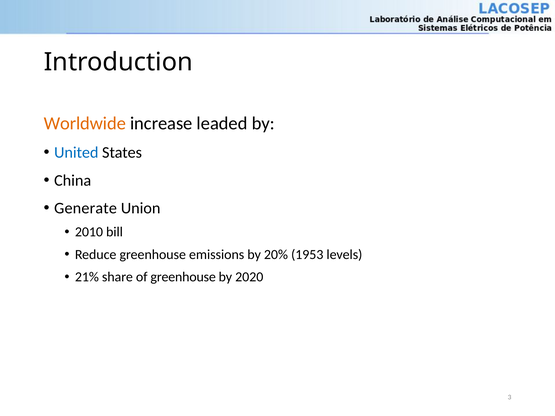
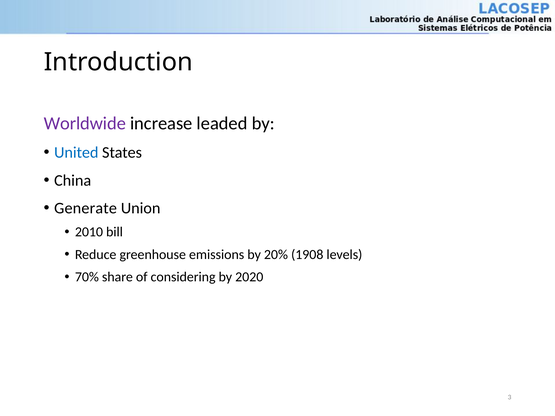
Worldwide colour: orange -> purple
1953: 1953 -> 1908
21%: 21% -> 70%
of greenhouse: greenhouse -> considering
